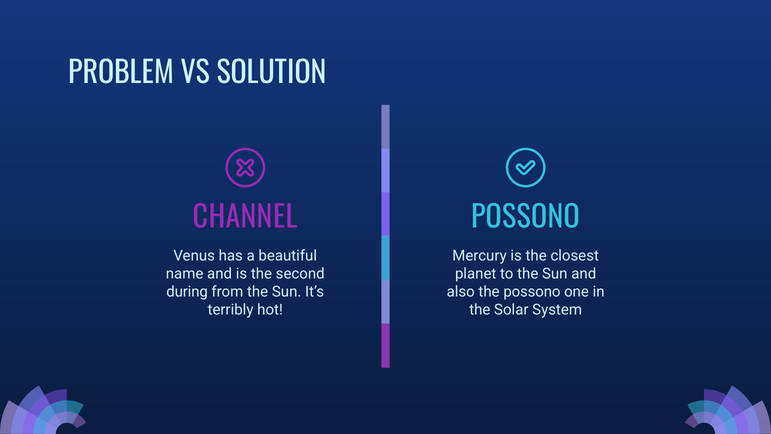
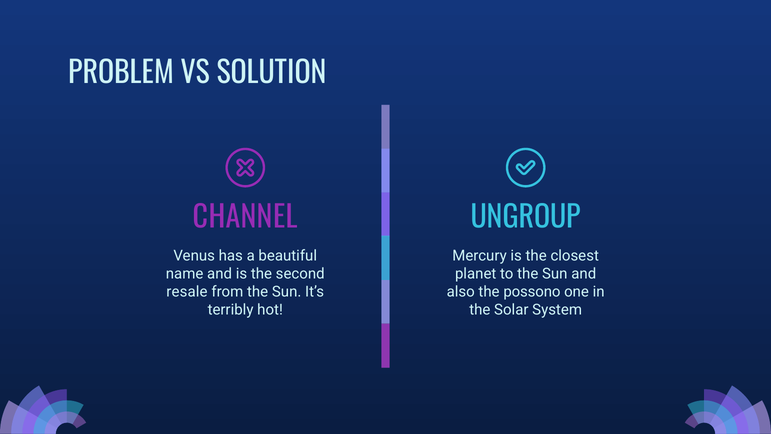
POSSONO at (526, 217): POSSONO -> UNGROUP
during: during -> resale
